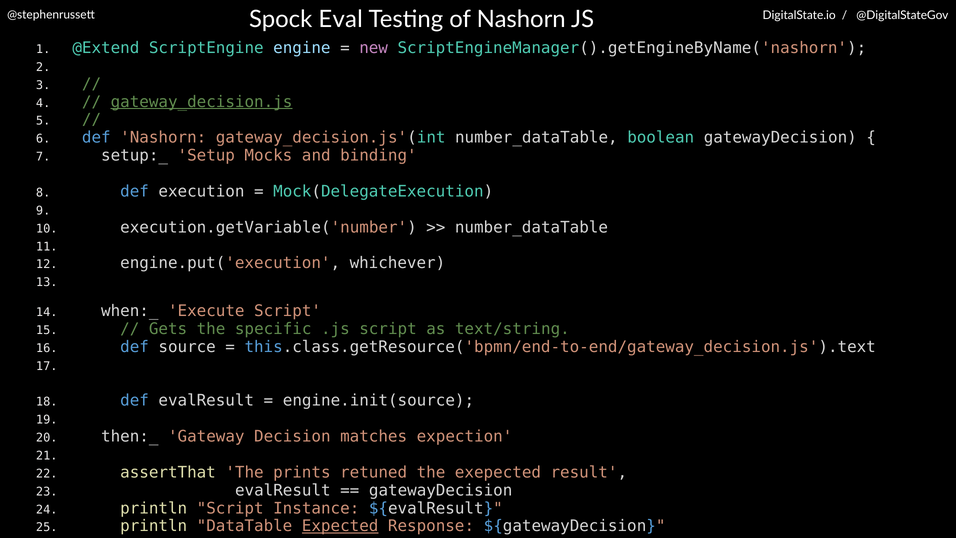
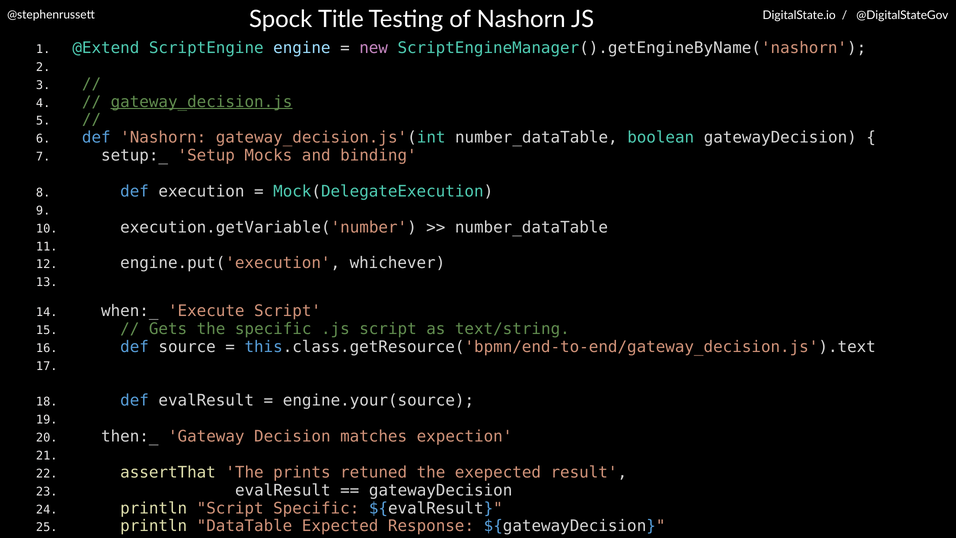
Eval: Eval -> Title
engine.init(source: engine.init(source -> engine.your(source
Script Instance: Instance -> Specific
Expected underline: present -> none
